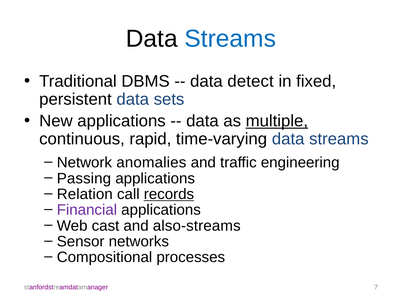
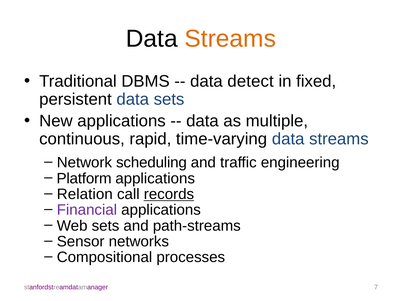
Streams at (230, 39) colour: blue -> orange
multiple underline: present -> none
anomalies: anomalies -> scheduling
Passing: Passing -> Platform
Web cast: cast -> sets
also-streams: also-streams -> path-streams
